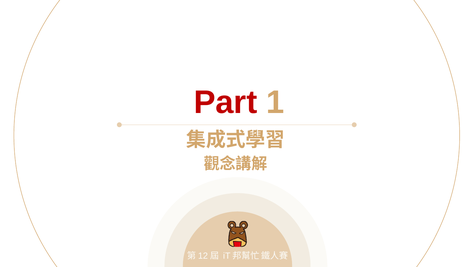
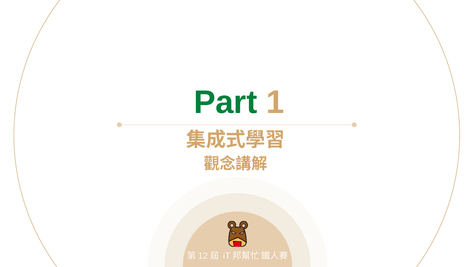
Part colour: red -> green
